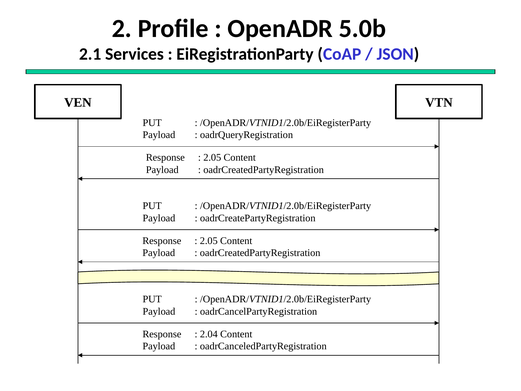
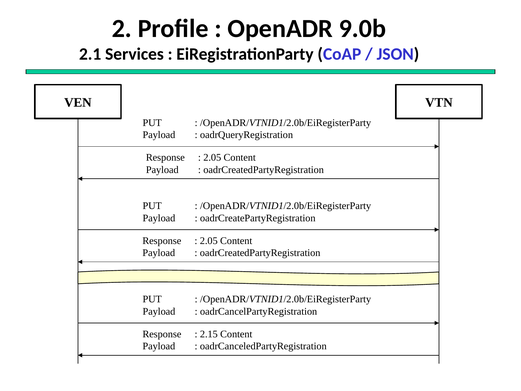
5.0b: 5.0b -> 9.0b
2.04: 2.04 -> 2.15
